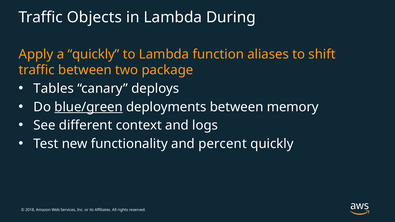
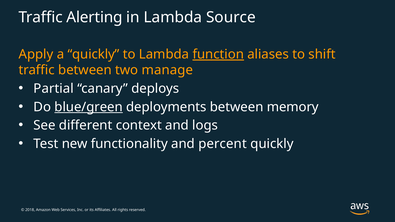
Objects: Objects -> Alerting
During: During -> Source
function underline: none -> present
package: package -> manage
Tables: Tables -> Partial
